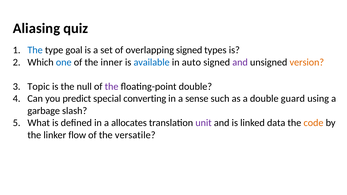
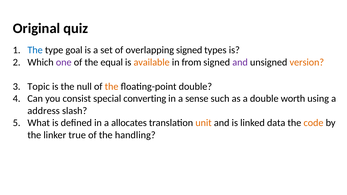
Aliasing: Aliasing -> Original
one colour: blue -> purple
inner: inner -> equal
available colour: blue -> orange
auto: auto -> from
the at (112, 87) colour: purple -> orange
predict: predict -> consist
guard: guard -> worth
garbage: garbage -> address
unit colour: purple -> orange
flow: flow -> true
versatile: versatile -> handling
